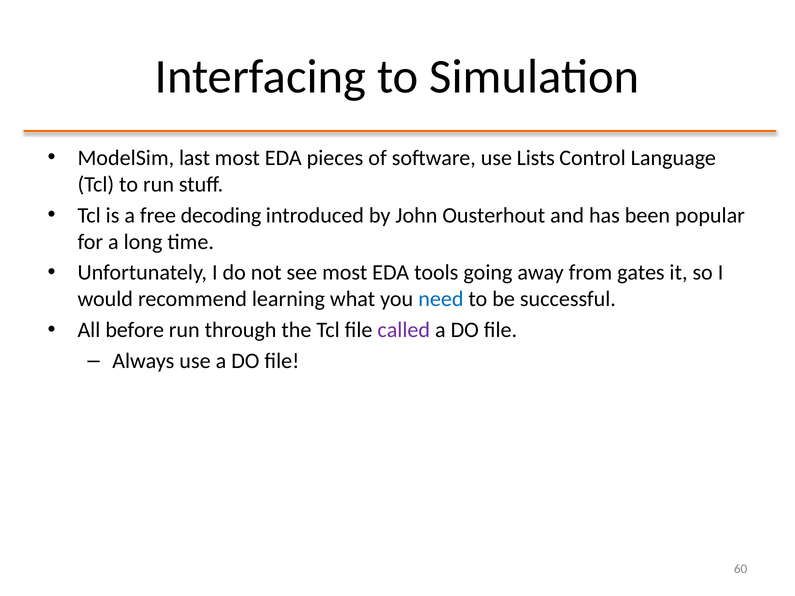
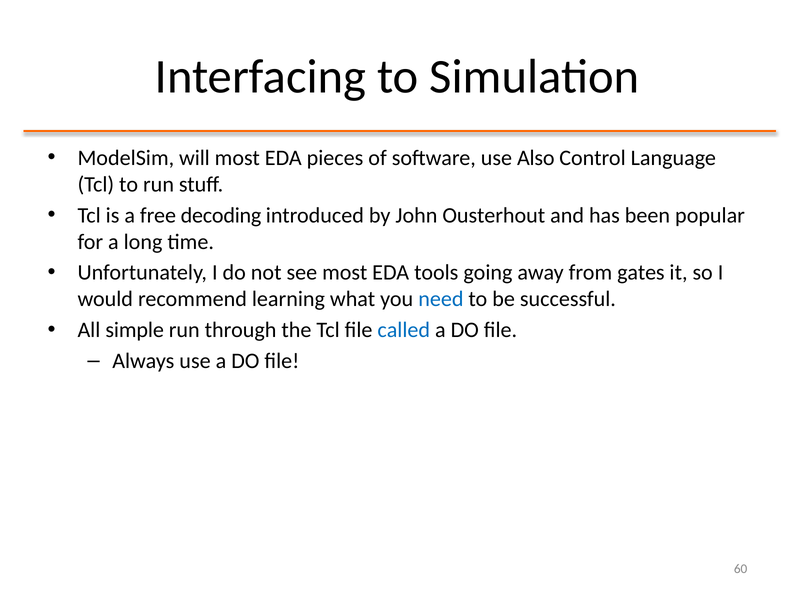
last: last -> will
Lists: Lists -> Also
before: before -> simple
called colour: purple -> blue
